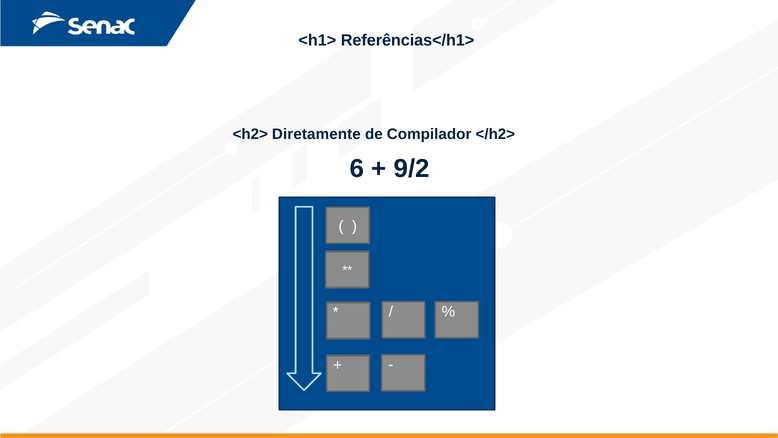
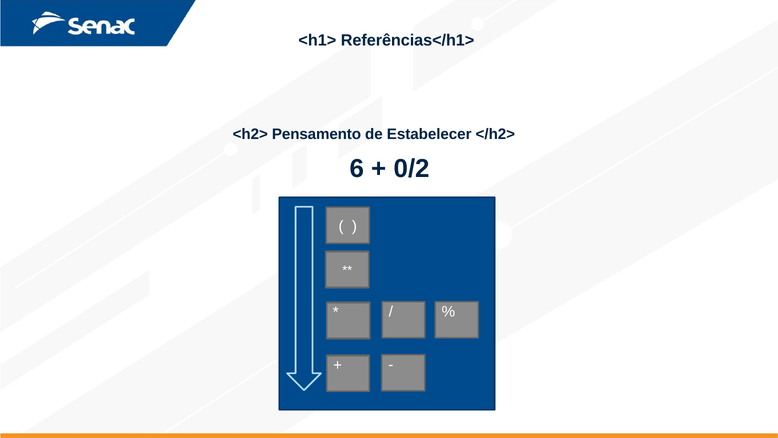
Diretamente: Diretamente -> Pensamento
Compilador: Compilador -> Estabelecer
9/2: 9/2 -> 0/2
